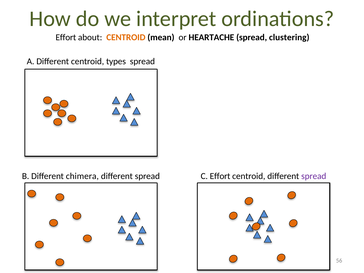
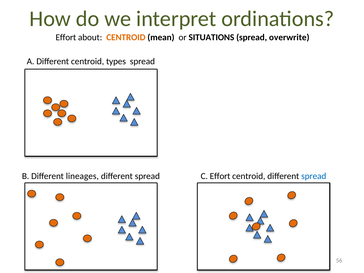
HEARTACHE: HEARTACHE -> SITUATIONS
clustering: clustering -> overwrite
chimera: chimera -> lineages
spread at (314, 176) colour: purple -> blue
